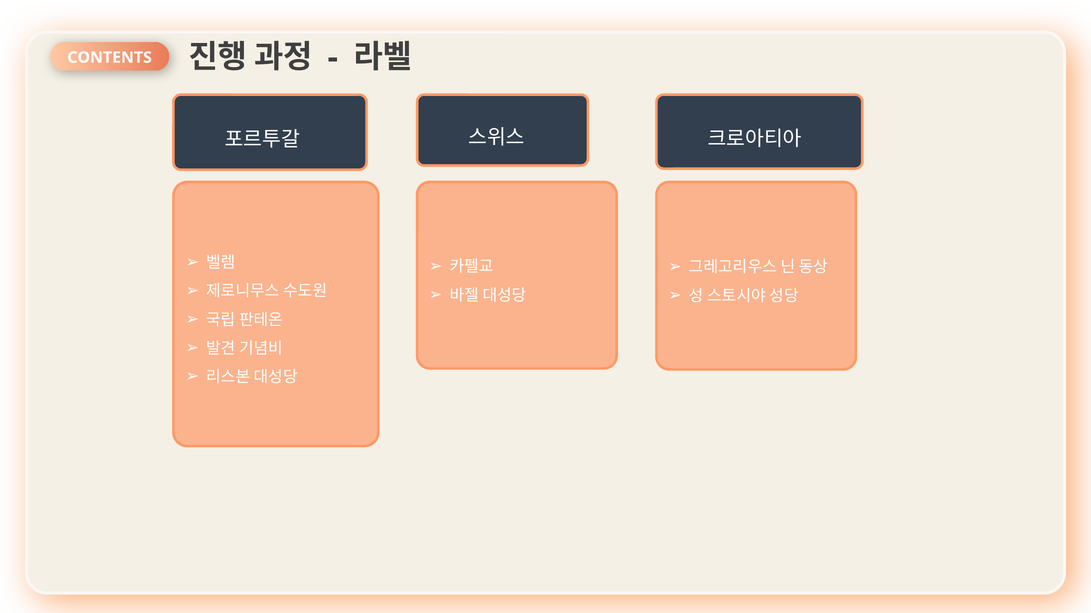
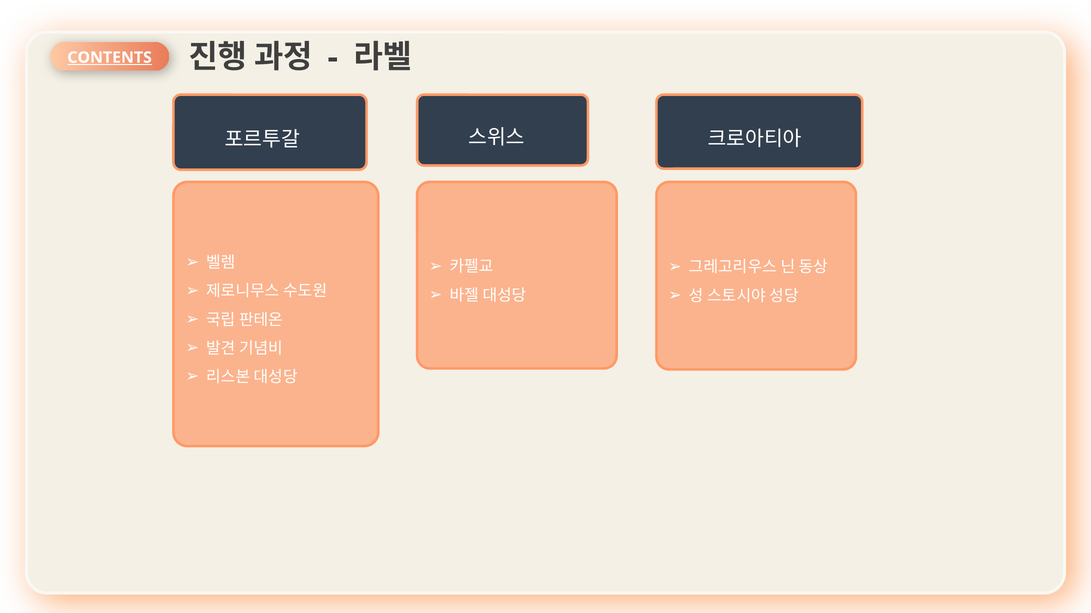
CONTENTS underline: none -> present
